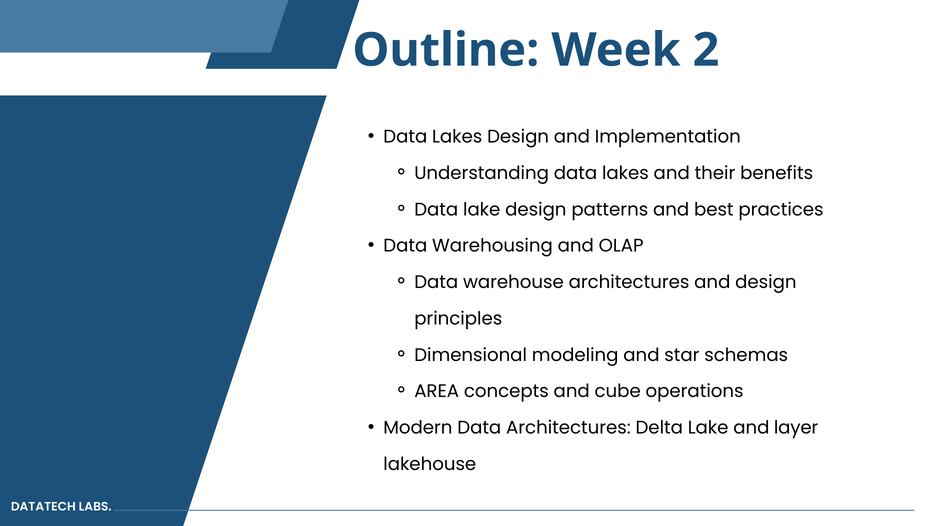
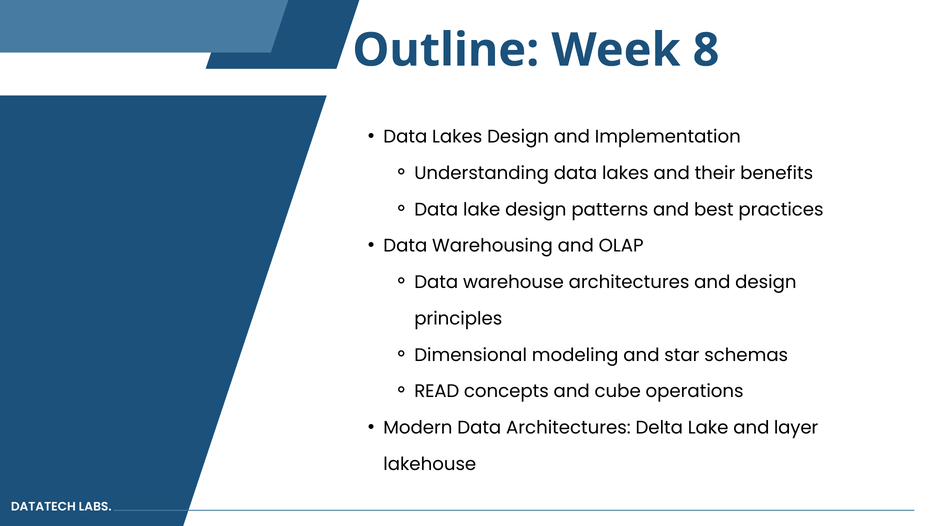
2: 2 -> 8
AREA: AREA -> READ
